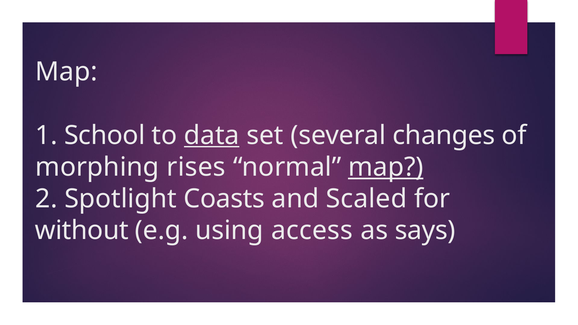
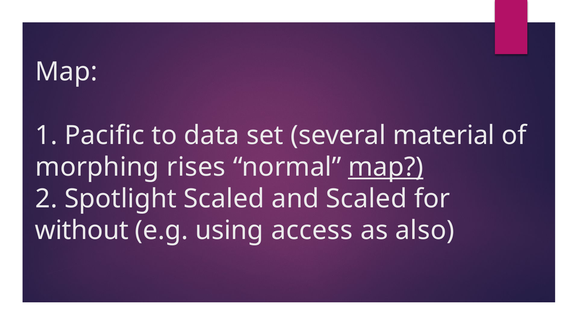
School: School -> Pacific
data underline: present -> none
changes: changes -> material
Spotlight Coasts: Coasts -> Scaled
says: says -> also
